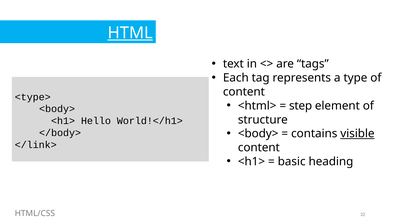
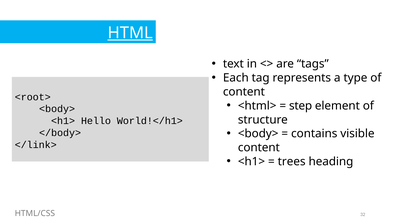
<type>: <type> -> <root>
visible underline: present -> none
basic: basic -> trees
